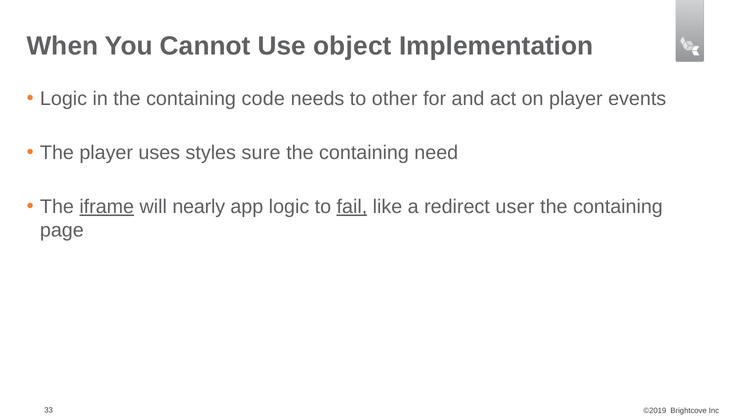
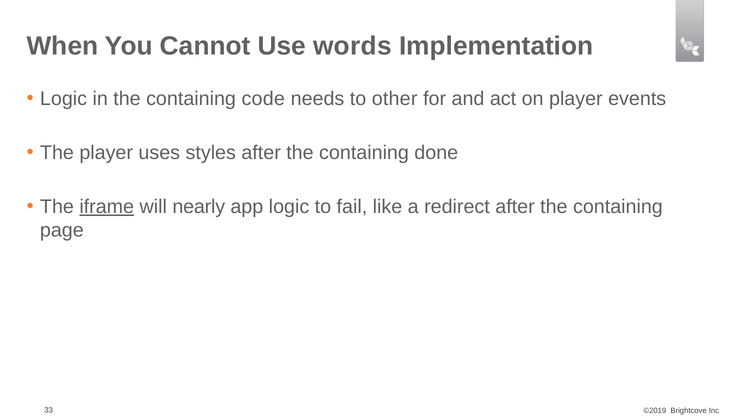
object: object -> words
styles sure: sure -> after
need: need -> done
fail underline: present -> none
redirect user: user -> after
